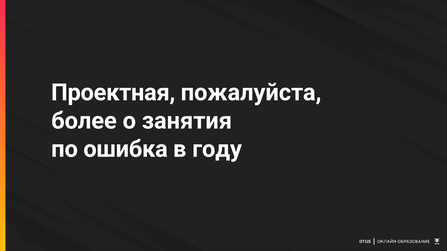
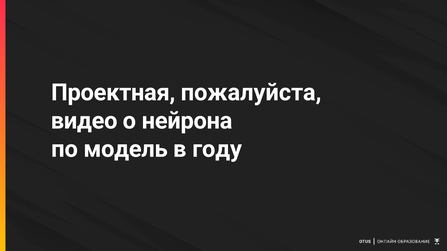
более: более -> видео
занятия: занятия -> нейрона
ошибка: ошибка -> модель
